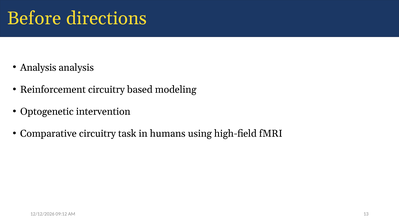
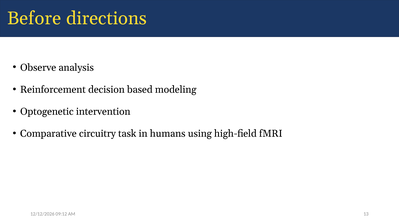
Analysis at (38, 68): Analysis -> Observe
Reinforcement circuitry: circuitry -> decision
